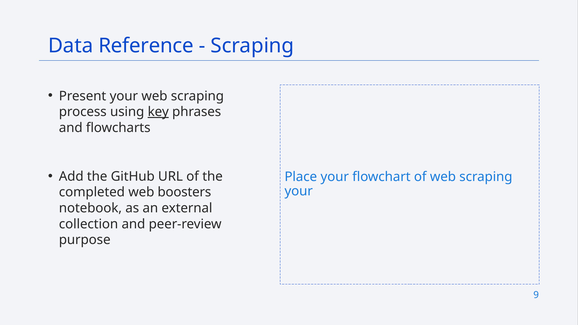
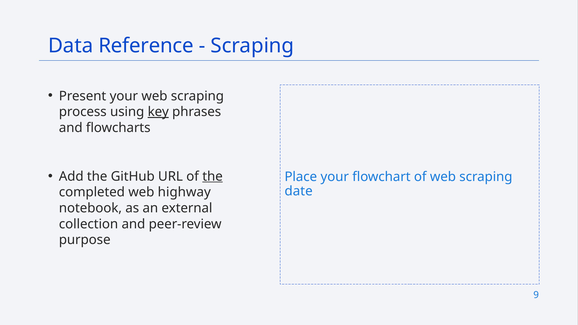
the at (213, 176) underline: none -> present
your at (299, 191): your -> date
boosters: boosters -> highway
